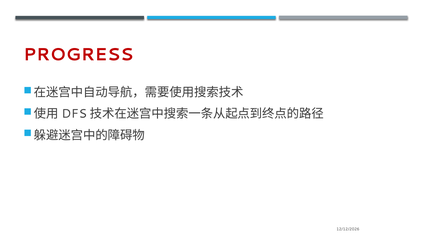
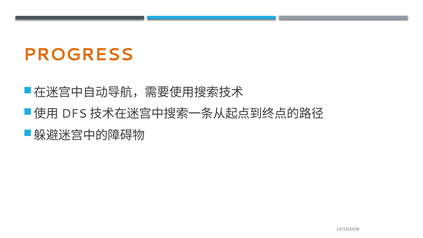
PROGRESS colour: red -> orange
